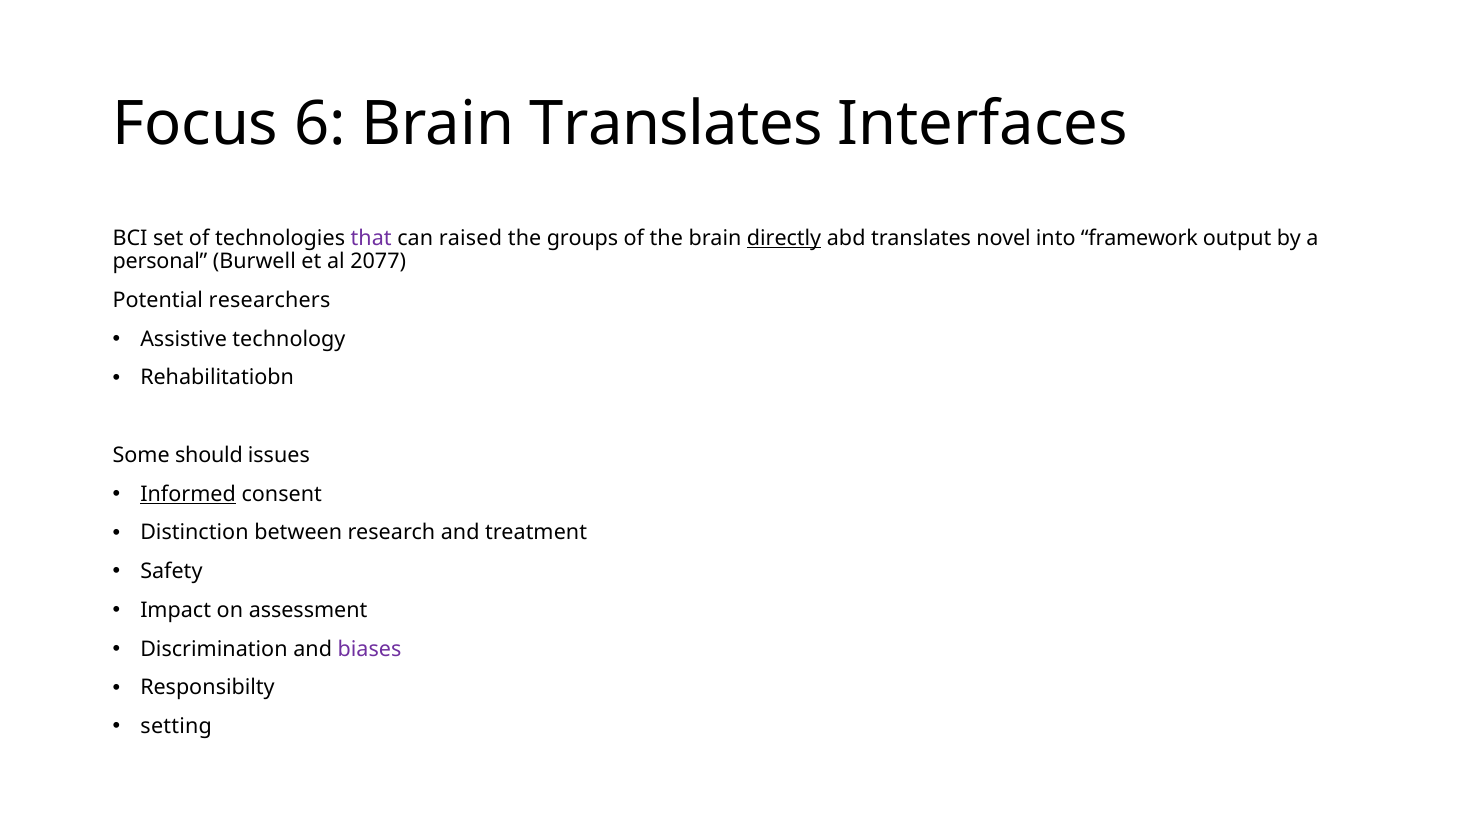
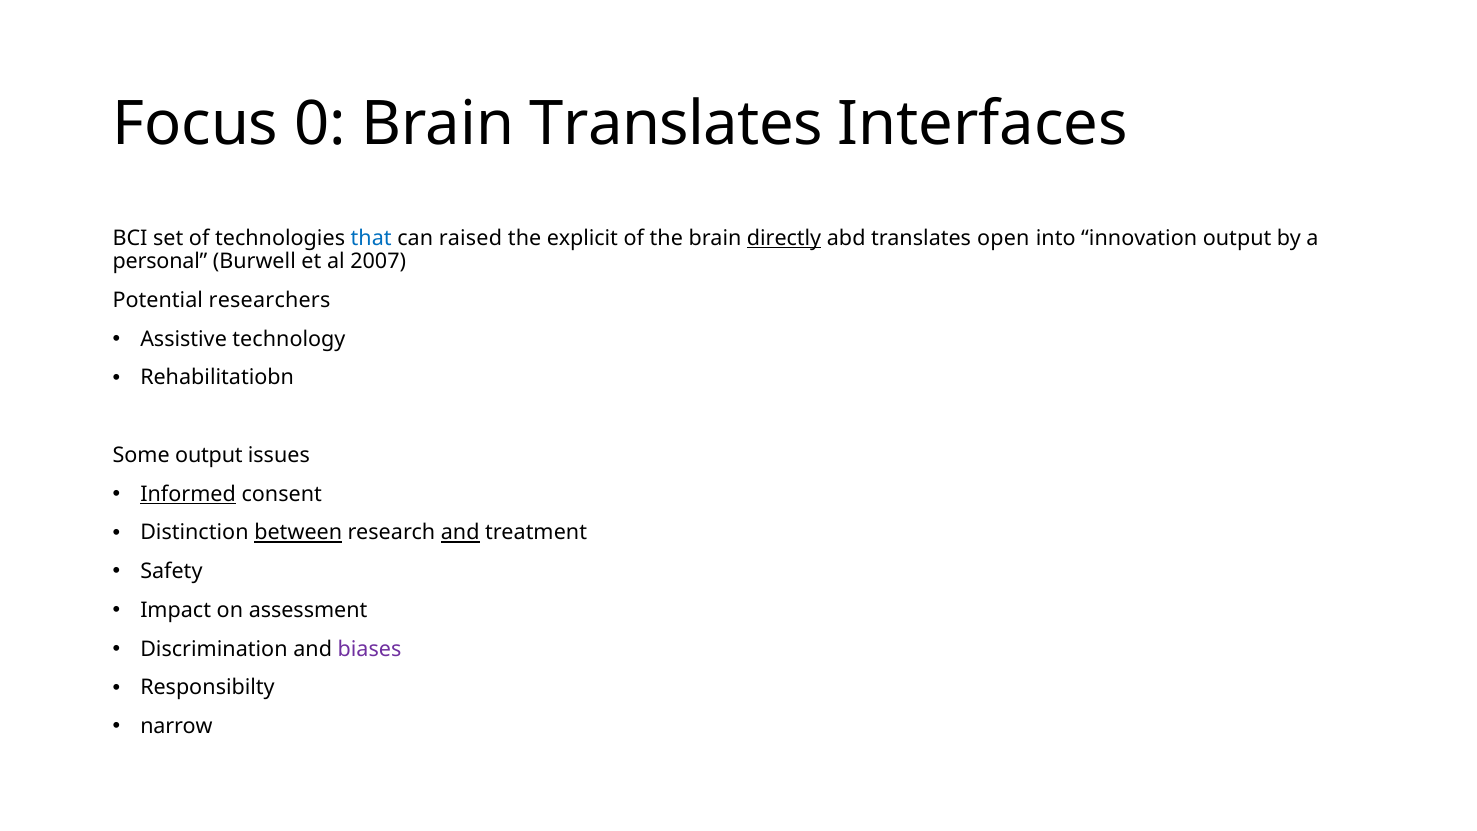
6: 6 -> 0
that colour: purple -> blue
groups: groups -> explicit
novel: novel -> open
framework: framework -> innovation
2077: 2077 -> 2007
Some should: should -> output
between underline: none -> present
and at (460, 533) underline: none -> present
setting: setting -> narrow
